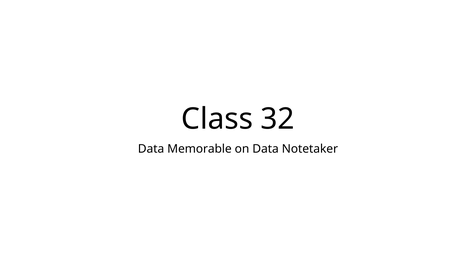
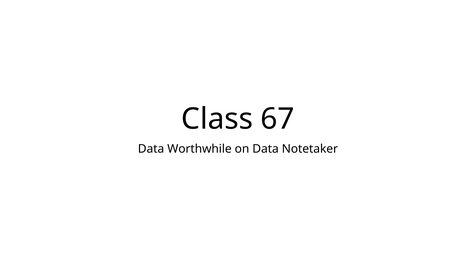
32: 32 -> 67
Memorable: Memorable -> Worthwhile
